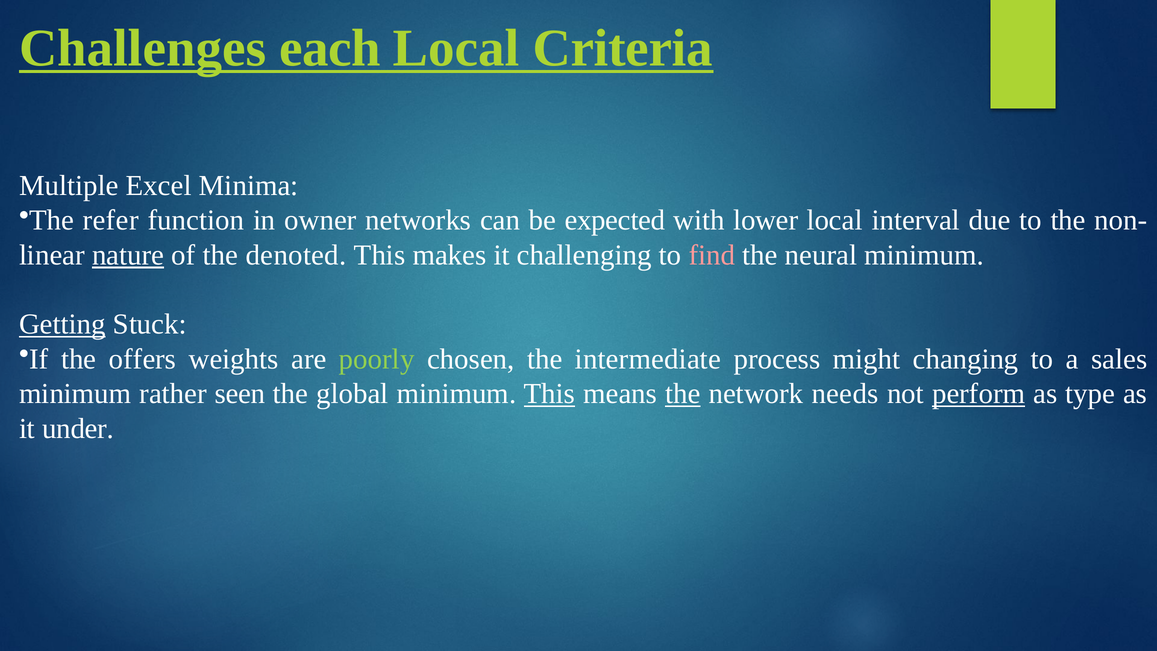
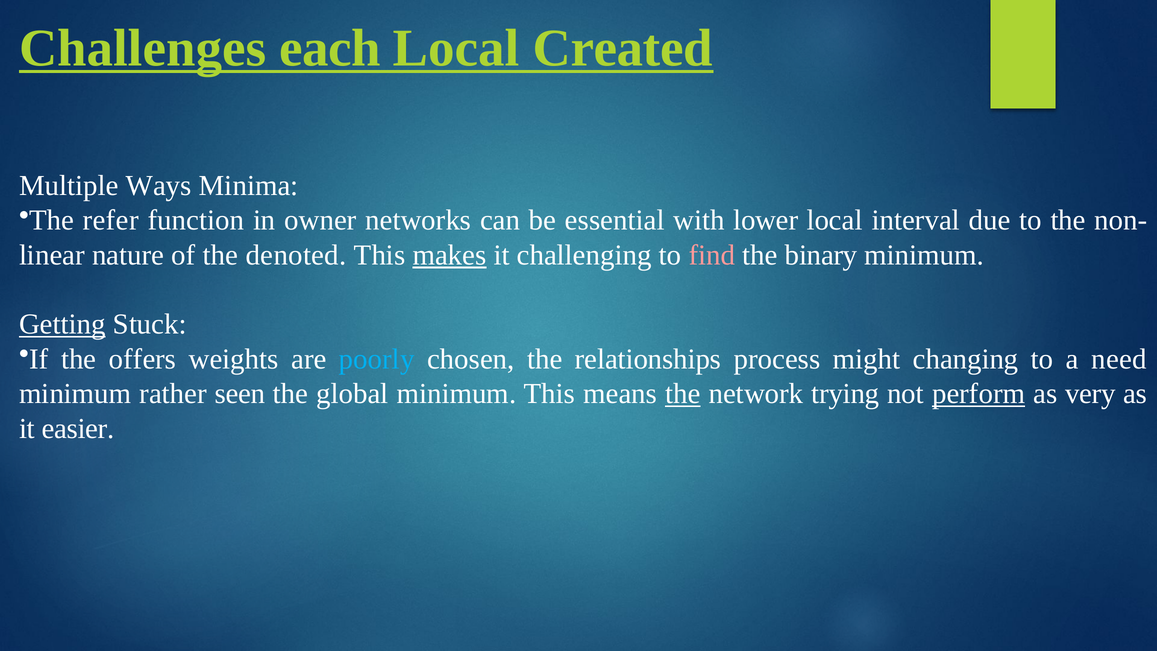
Criteria: Criteria -> Created
Excel: Excel -> Ways
expected: expected -> essential
nature underline: present -> none
makes underline: none -> present
neural: neural -> binary
poorly colour: light green -> light blue
intermediate: intermediate -> relationships
sales: sales -> need
This at (549, 394) underline: present -> none
needs: needs -> trying
type: type -> very
under: under -> easier
